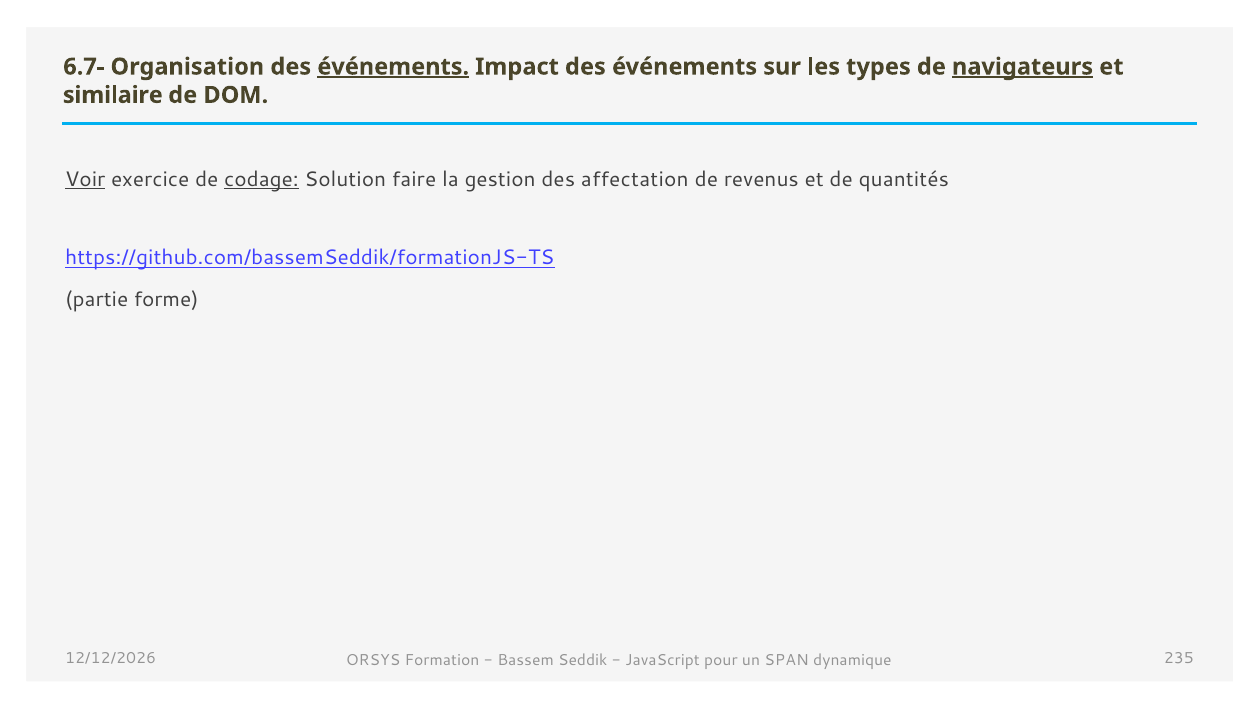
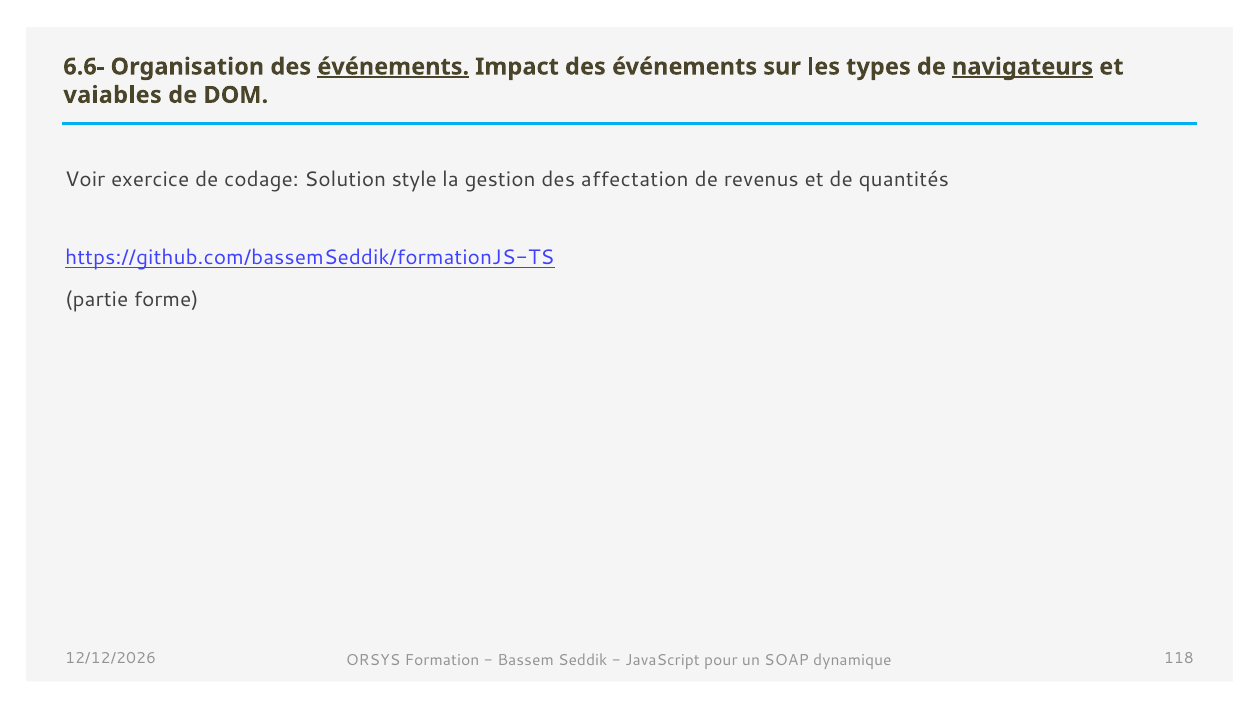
6.7-: 6.7- -> 6.6-
similaire: similaire -> vaiables
Voir underline: present -> none
codage underline: present -> none
faire: faire -> style
SPAN: SPAN -> SOAP
235: 235 -> 118
